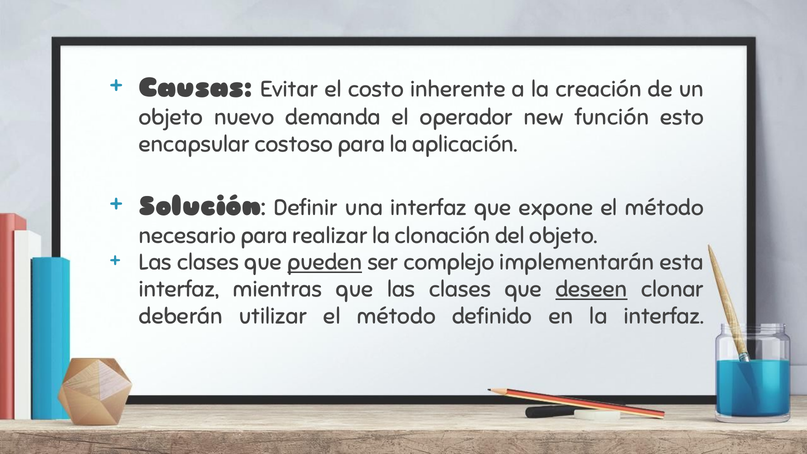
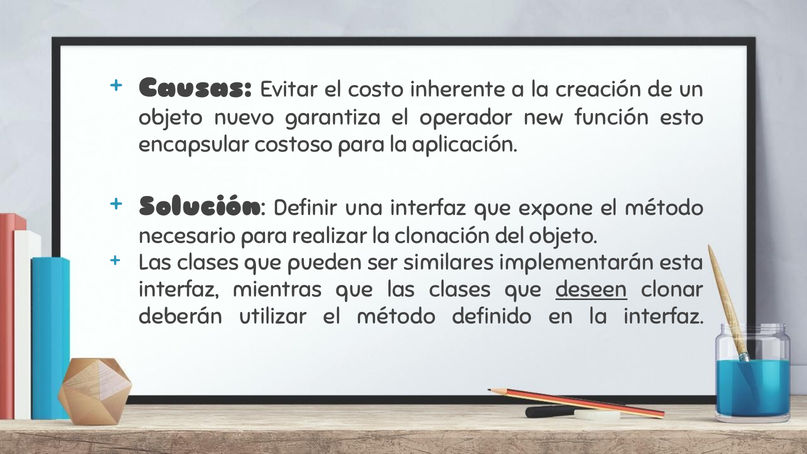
demanda: demanda -> garantiza
pueden underline: present -> none
complejo: complejo -> similares
